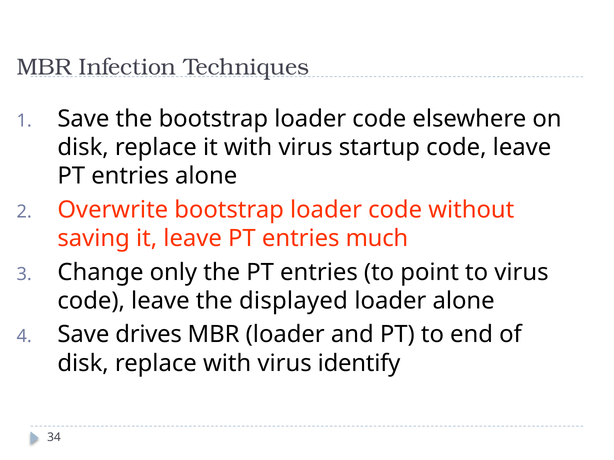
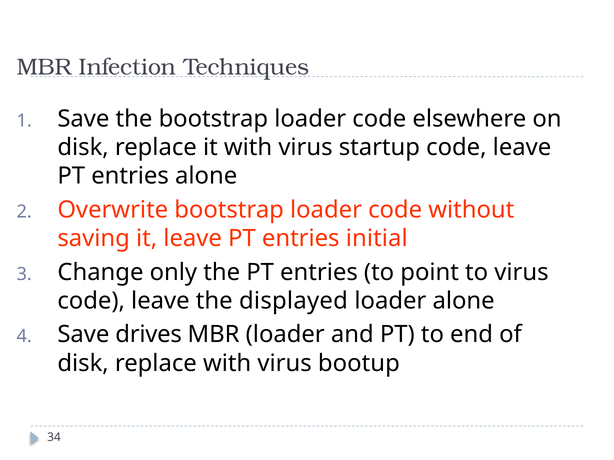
much: much -> initial
identify: identify -> bootup
